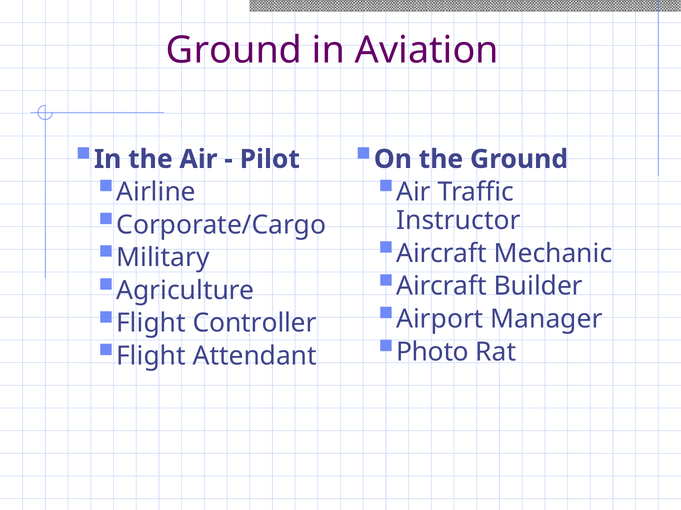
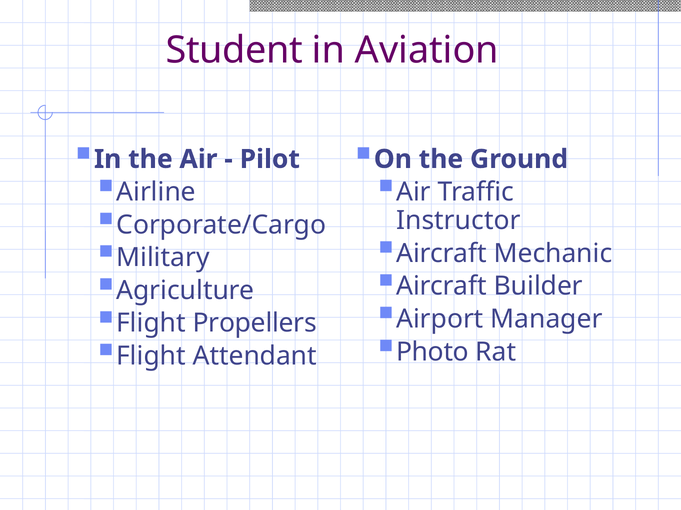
Ground at (234, 50): Ground -> Student
Controller: Controller -> Propellers
